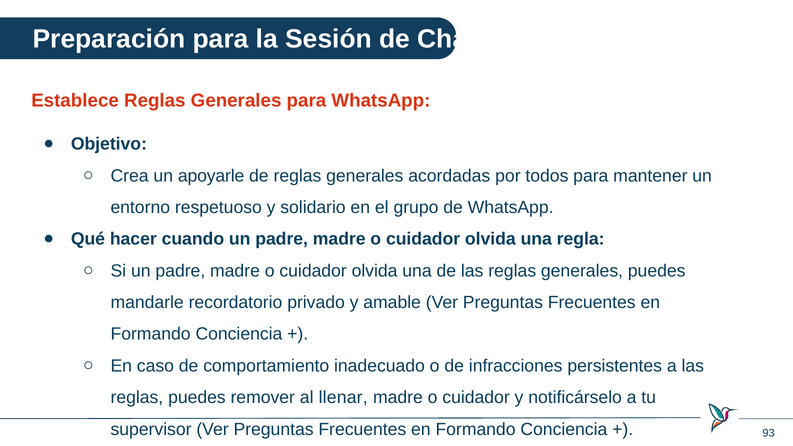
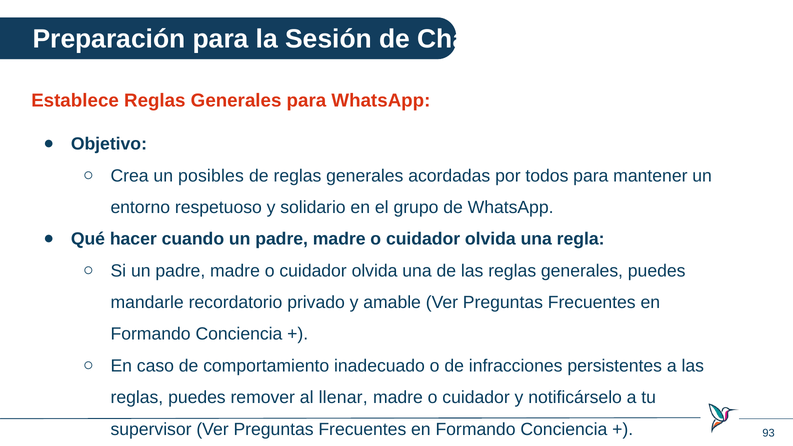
apoyarle: apoyarle -> posibles
